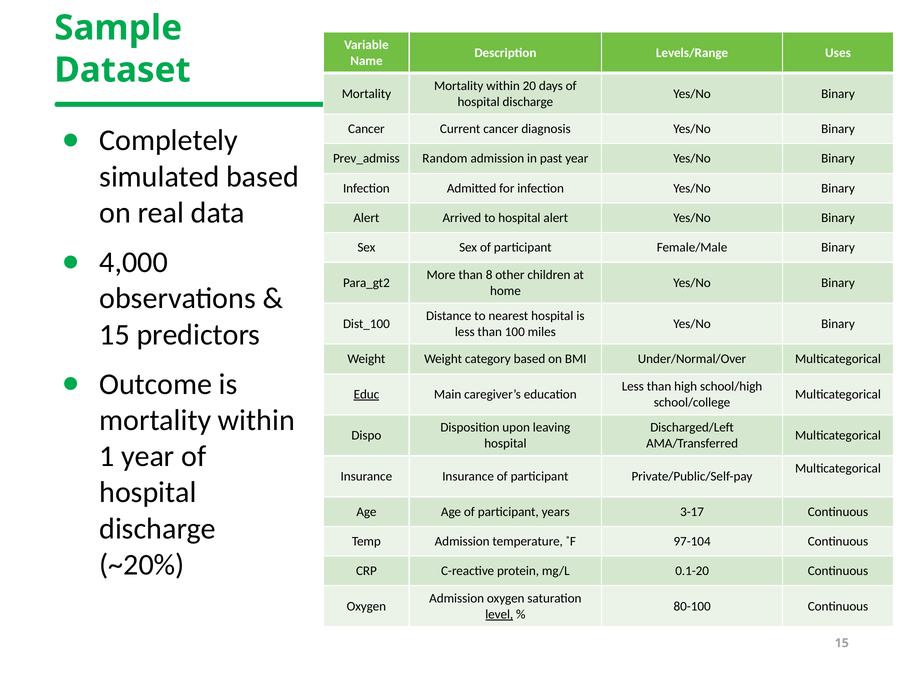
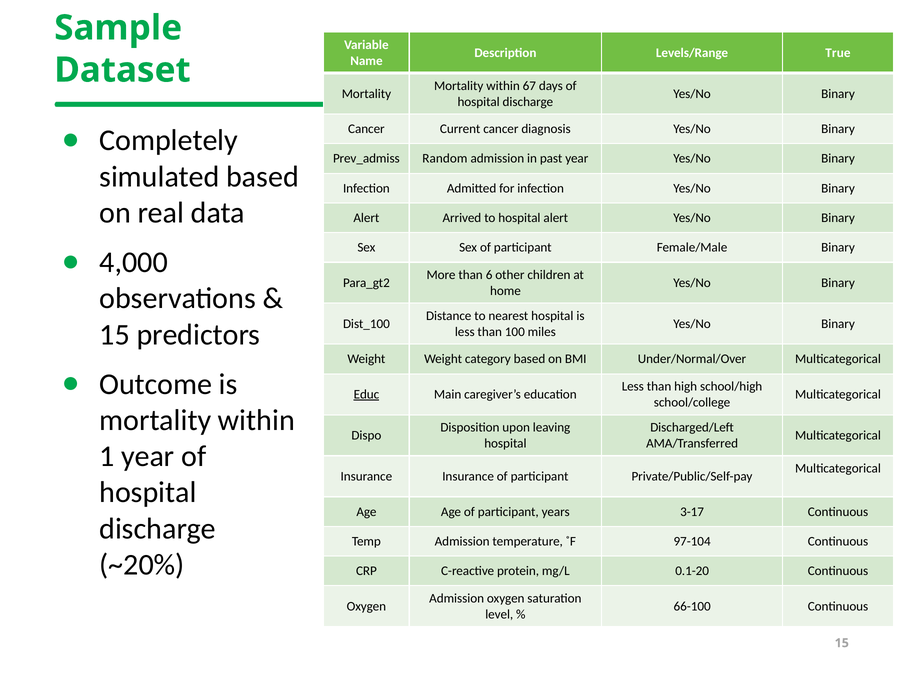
Uses: Uses -> True
20: 20 -> 67
8: 8 -> 6
80-100: 80-100 -> 66-100
level underline: present -> none
